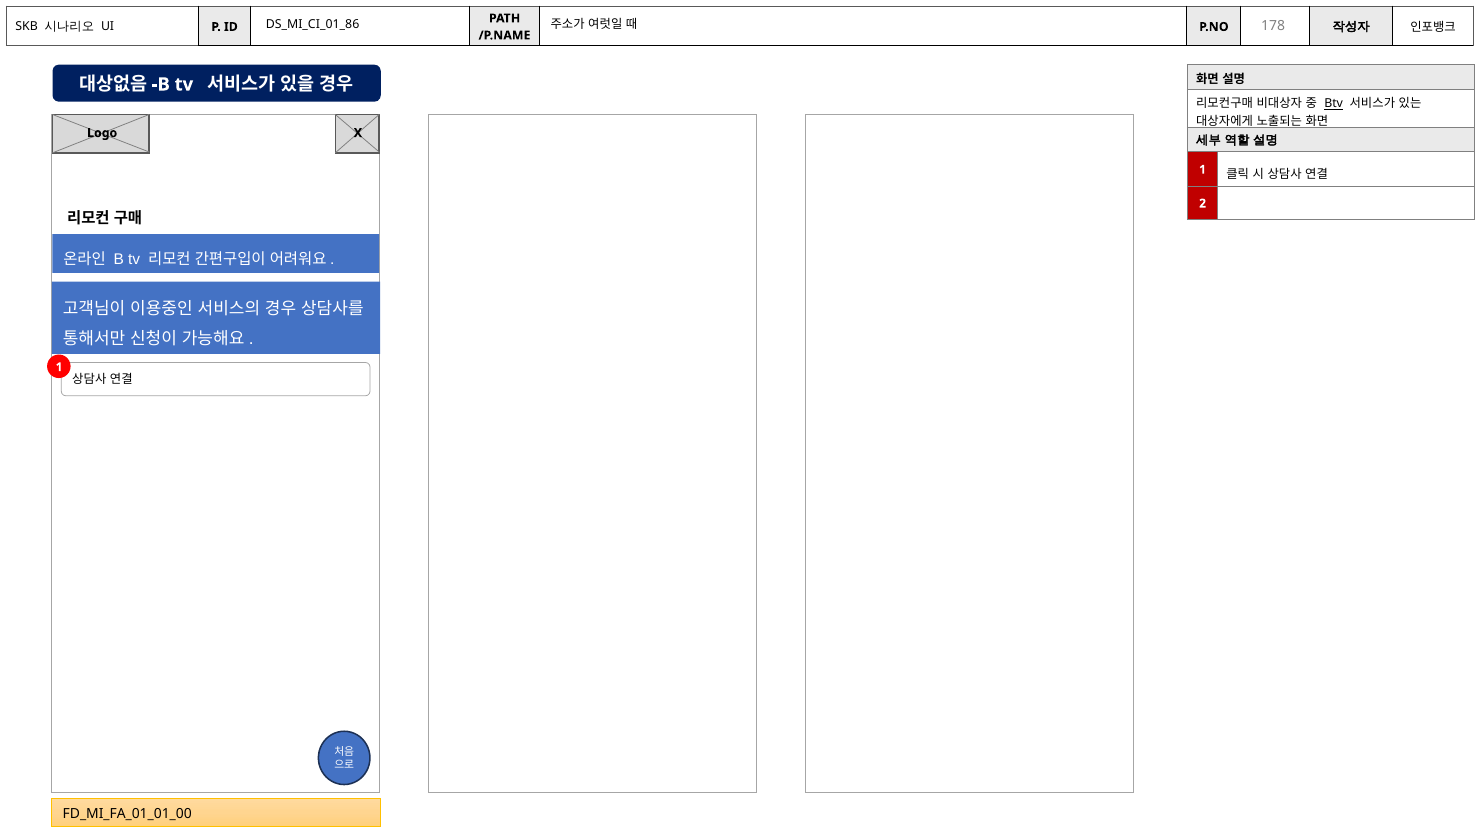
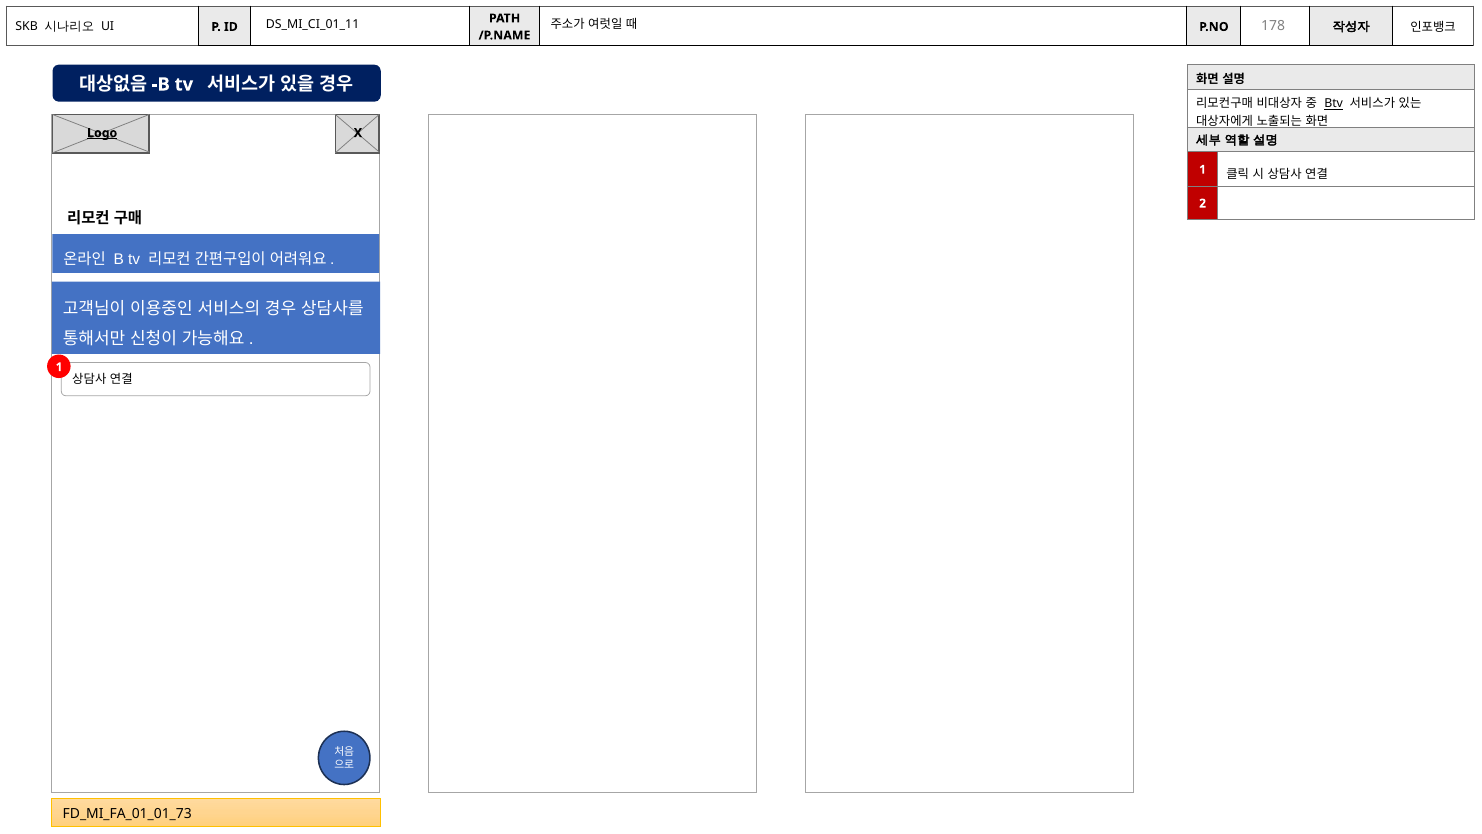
DS_MI_CI_01_86: DS_MI_CI_01_86 -> DS_MI_CI_01_11
Logo underline: none -> present
FD_MI_FA_01_01_00: FD_MI_FA_01_01_00 -> FD_MI_FA_01_01_73
